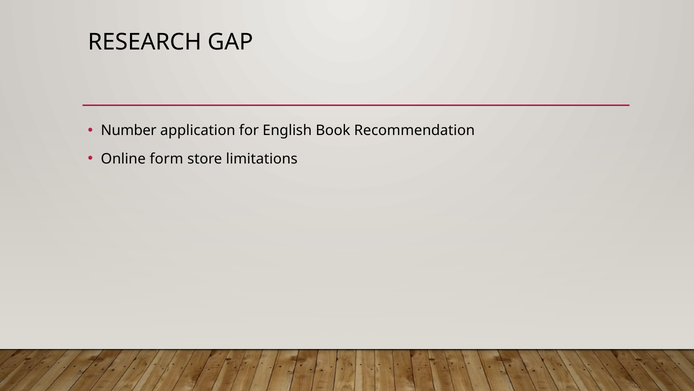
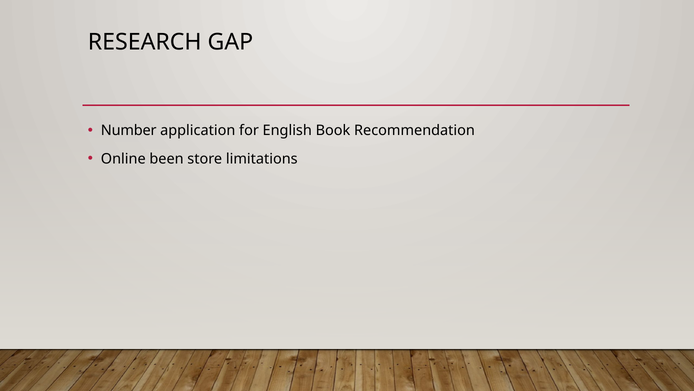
form: form -> been
